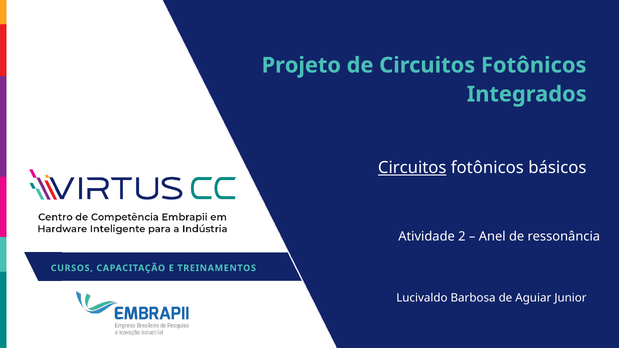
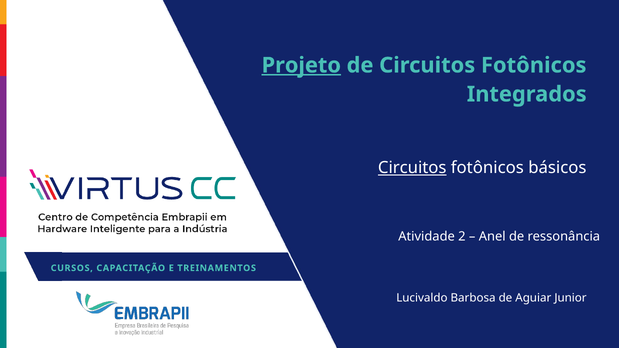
Projeto underline: none -> present
